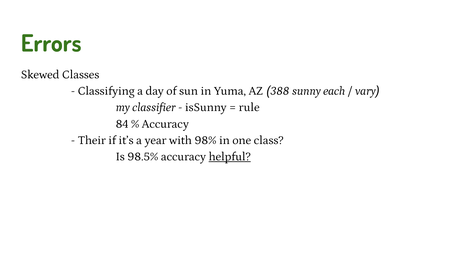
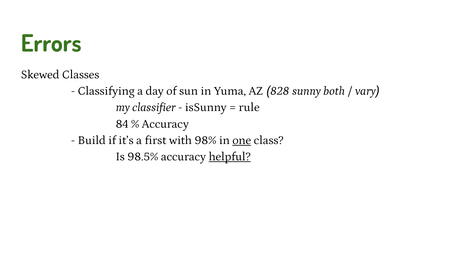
388: 388 -> 828
each: each -> both
Their: Their -> Build
year: year -> first
one underline: none -> present
